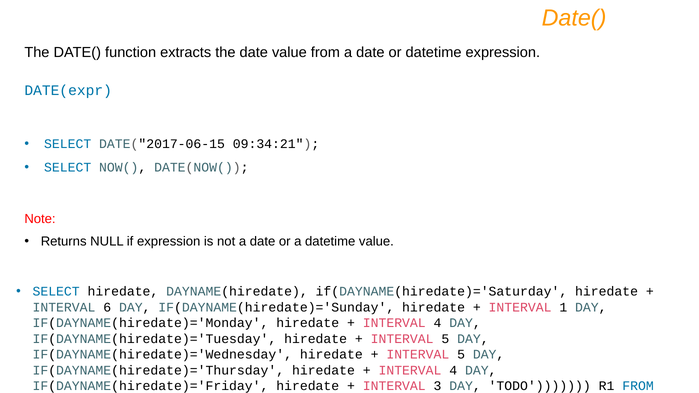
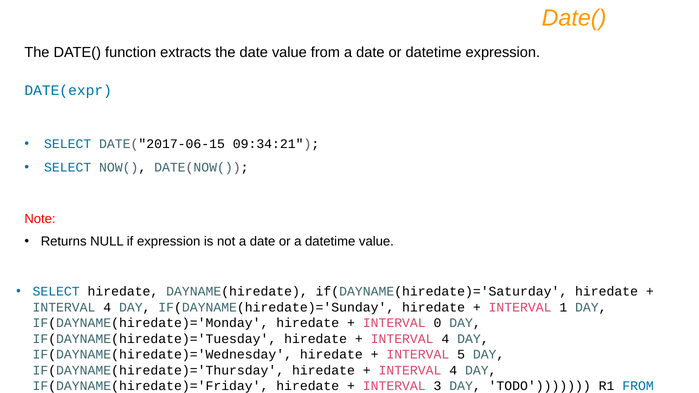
6 at (107, 308): 6 -> 4
4 at (438, 323): 4 -> 0
5 at (445, 339): 5 -> 4
